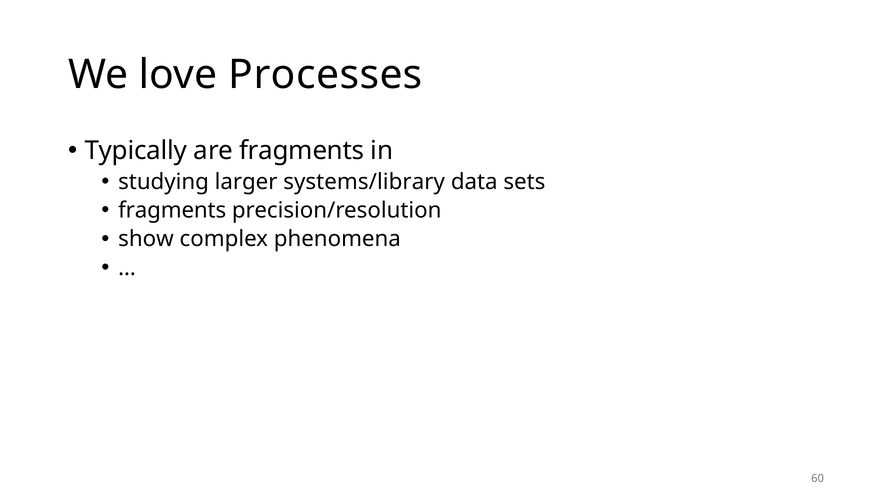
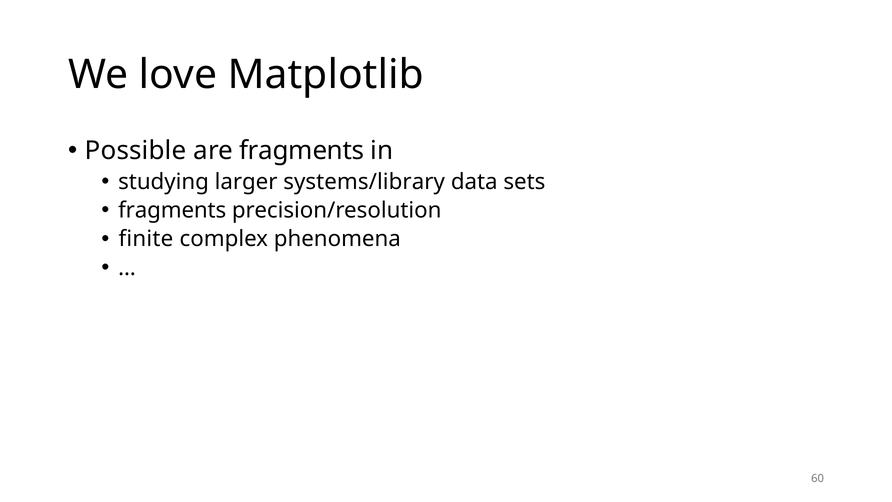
Processes: Processes -> Matplotlib
Typically: Typically -> Possible
show: show -> finite
